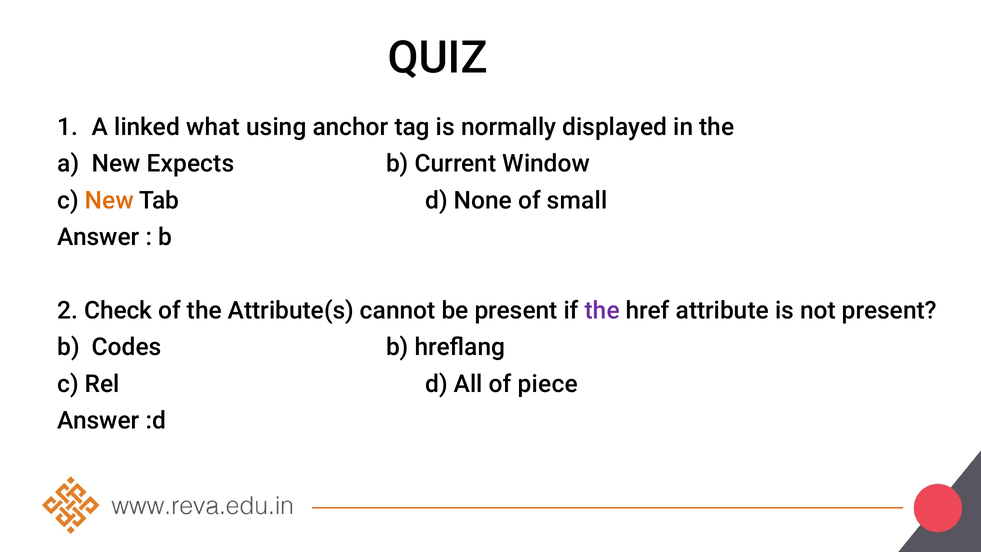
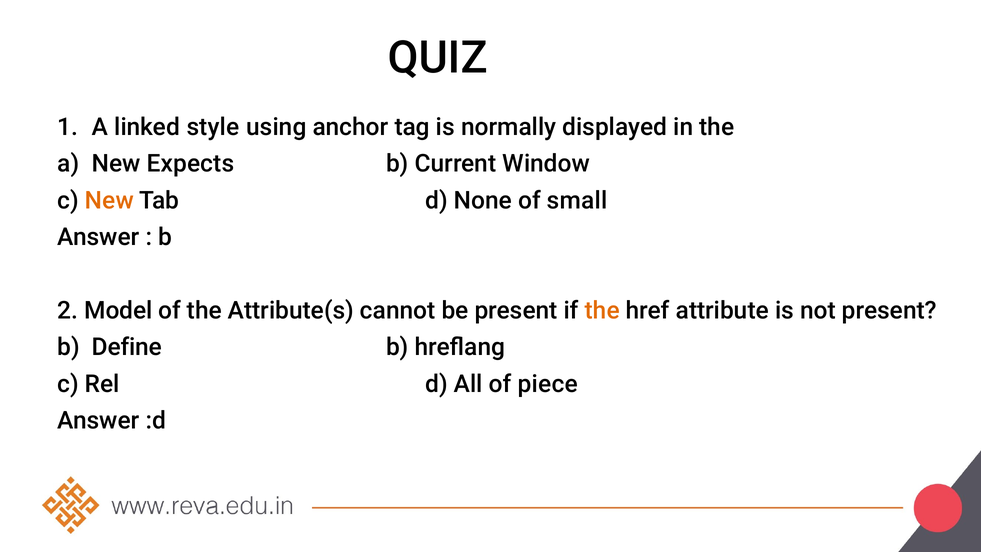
what: what -> style
Check: Check -> Model
the at (602, 311) colour: purple -> orange
Codes: Codes -> Define
